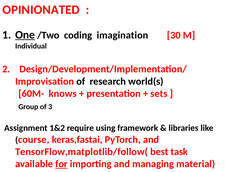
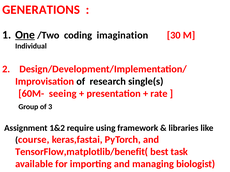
OPINIONATED: OPINIONATED -> GENERATIONS
world(s: world(s -> single(s
knows: knows -> seeing
sets: sets -> rate
TensorFlow,matplotlib/follow(: TensorFlow,matplotlib/follow( -> TensorFlow,matplotlib/benefit(
for underline: present -> none
material: material -> biologist
